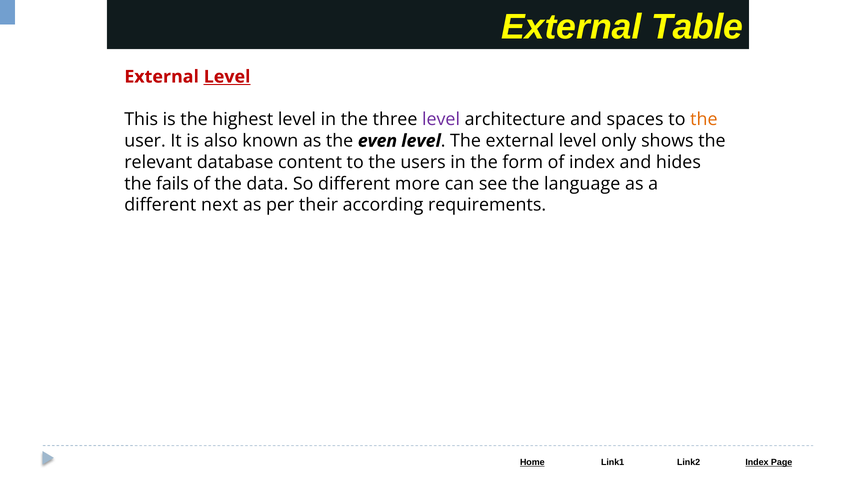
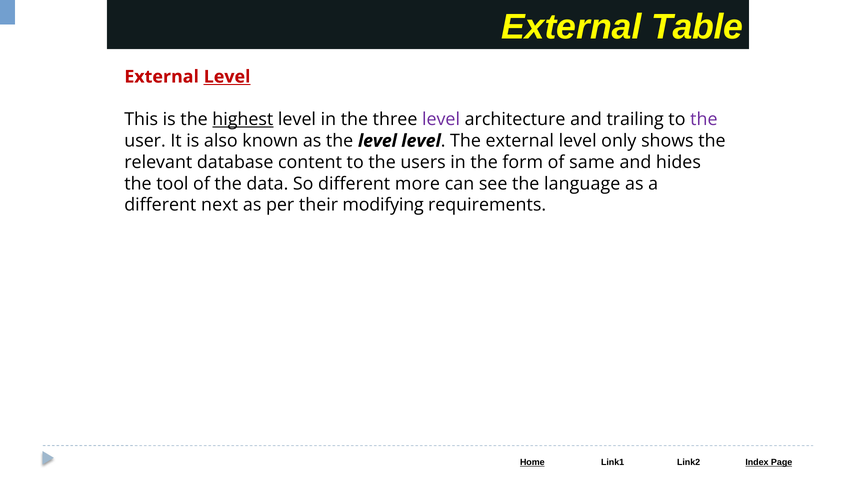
highest underline: none -> present
spaces: spaces -> trailing
the at (704, 120) colour: orange -> purple
the even: even -> level
of index: index -> same
fails: fails -> tool
according: according -> modifying
